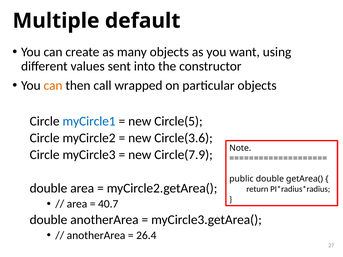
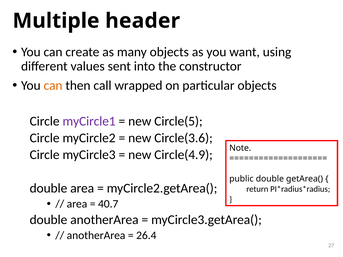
default: default -> header
myCircle1 colour: blue -> purple
Circle(7.9: Circle(7.9 -> Circle(4.9
